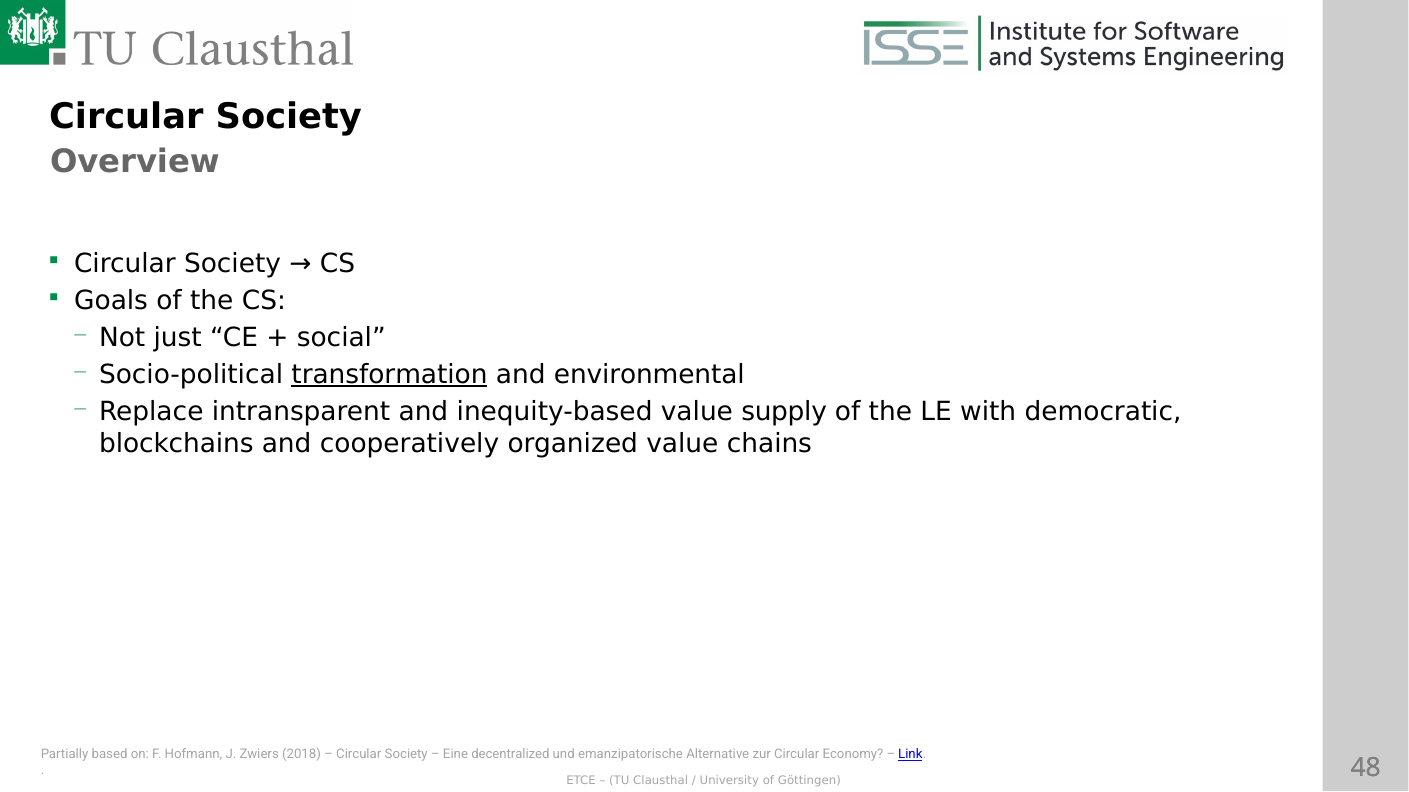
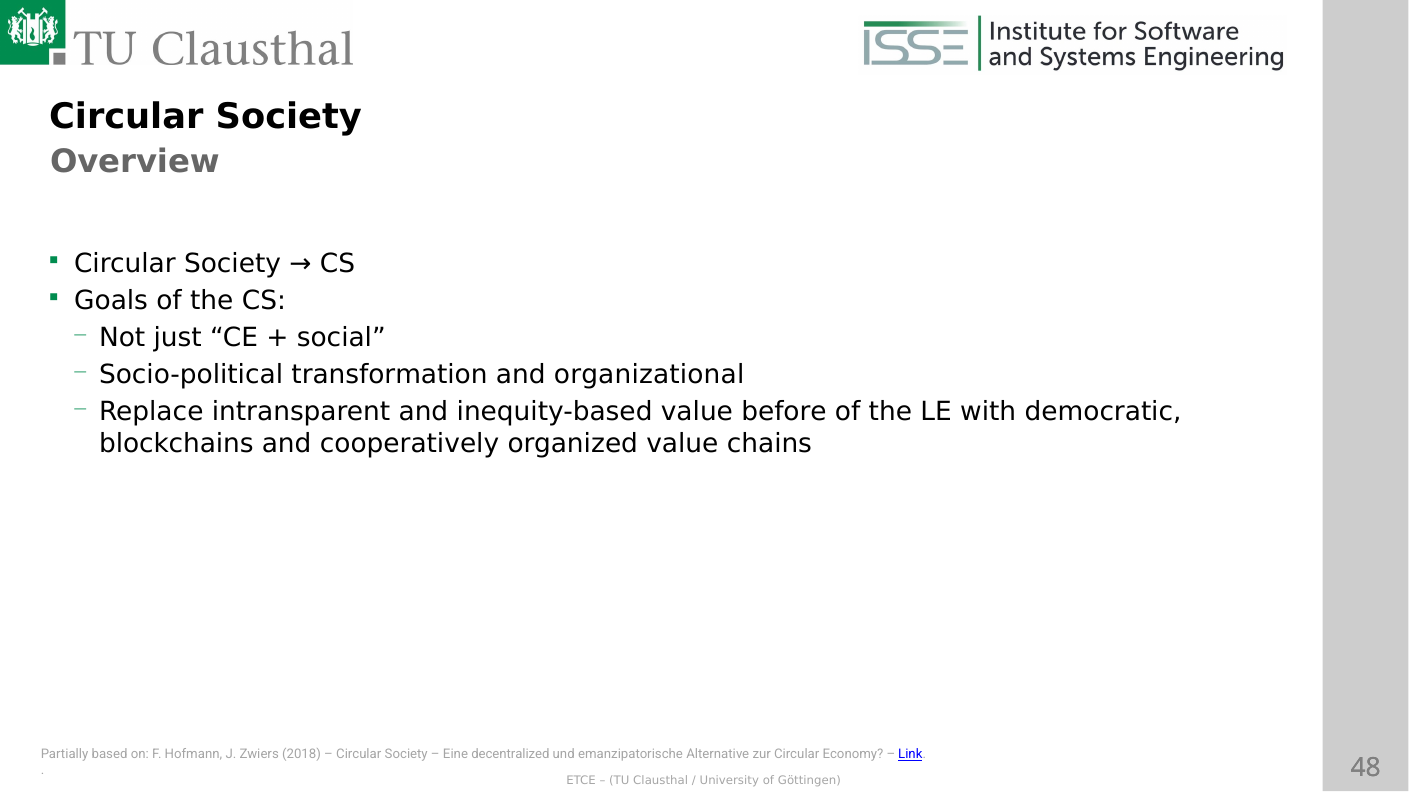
transformation at (389, 375) underline: present -> none
environmental: environmental -> organizational
supply: supply -> before
